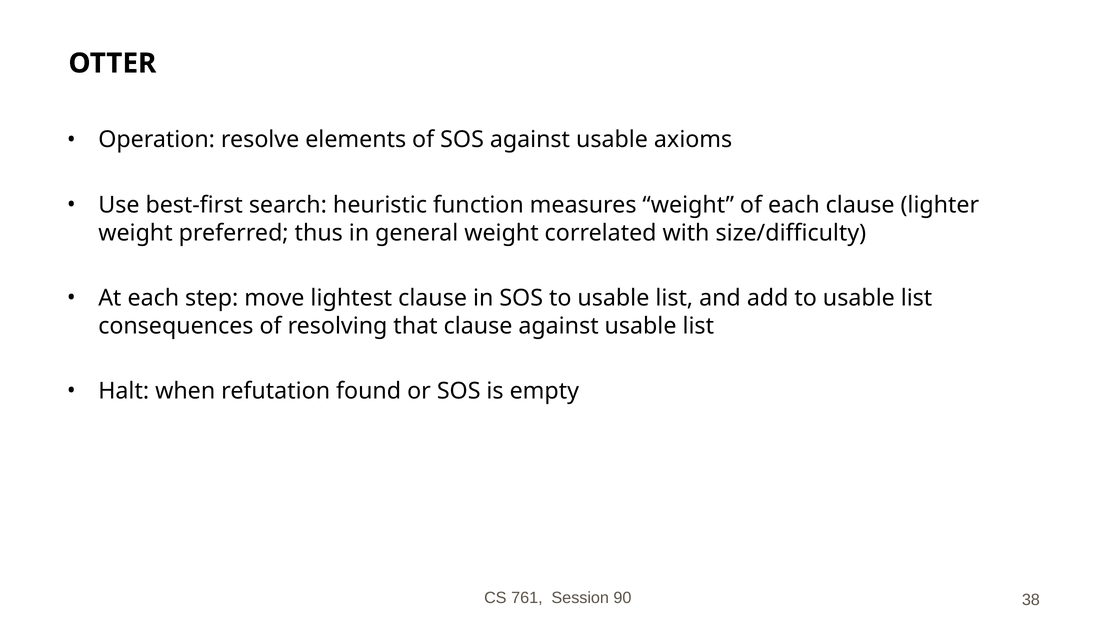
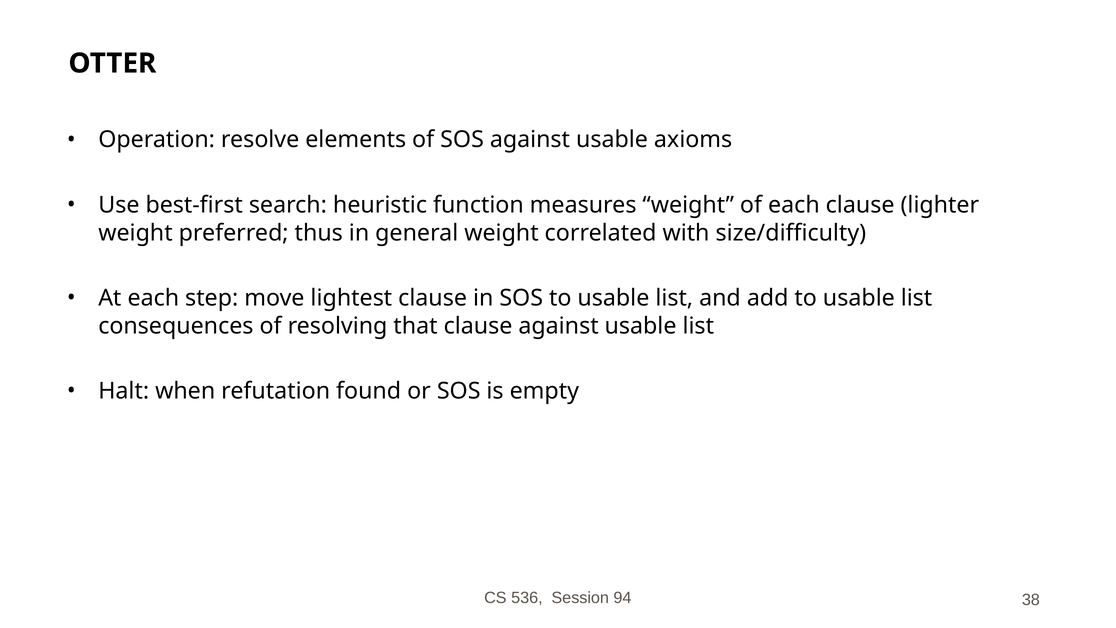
761: 761 -> 536
90: 90 -> 94
